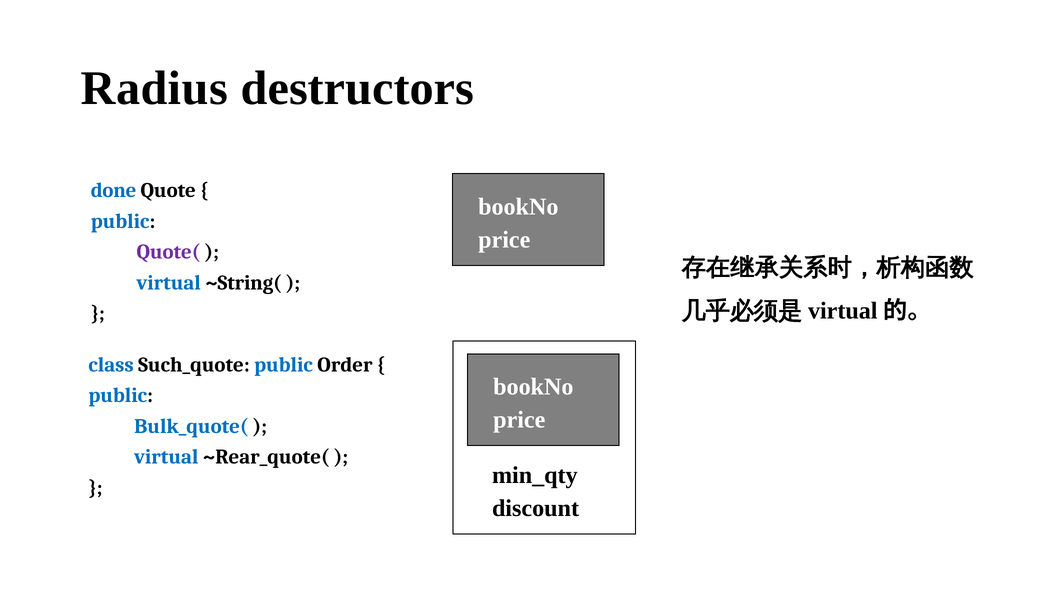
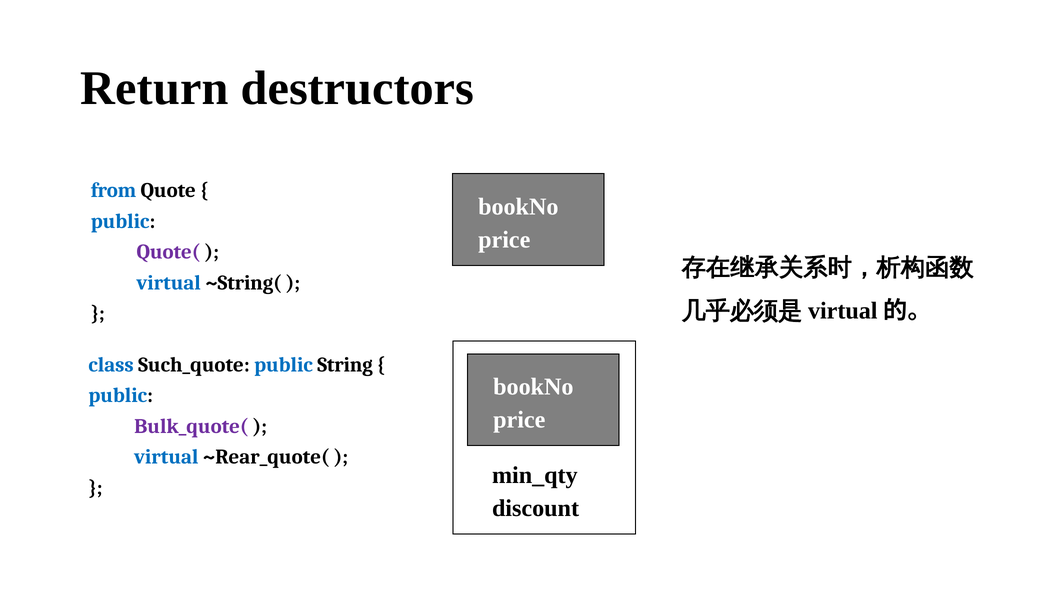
Radius: Radius -> Return
done: done -> from
Order: Order -> String
Bulk_quote( colour: blue -> purple
